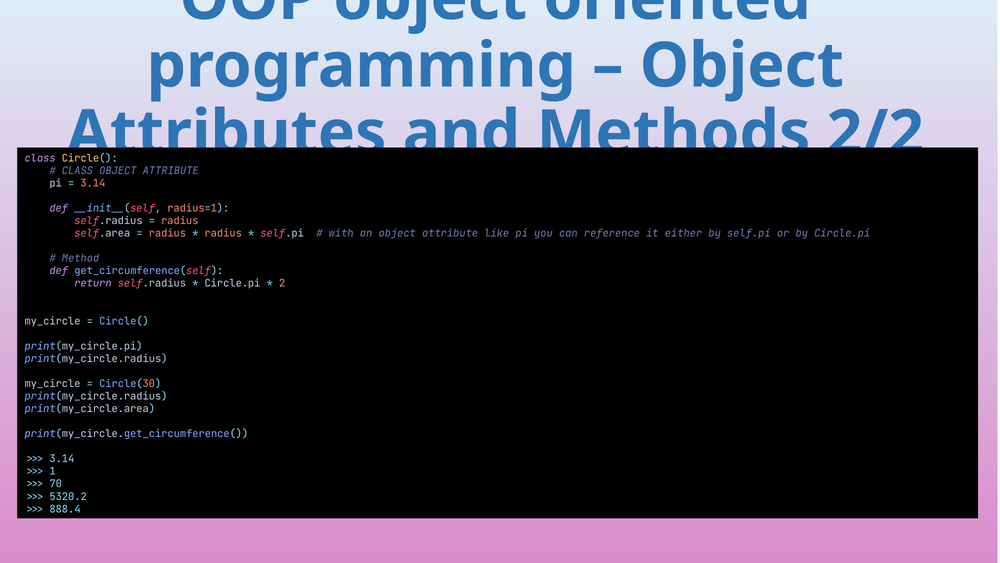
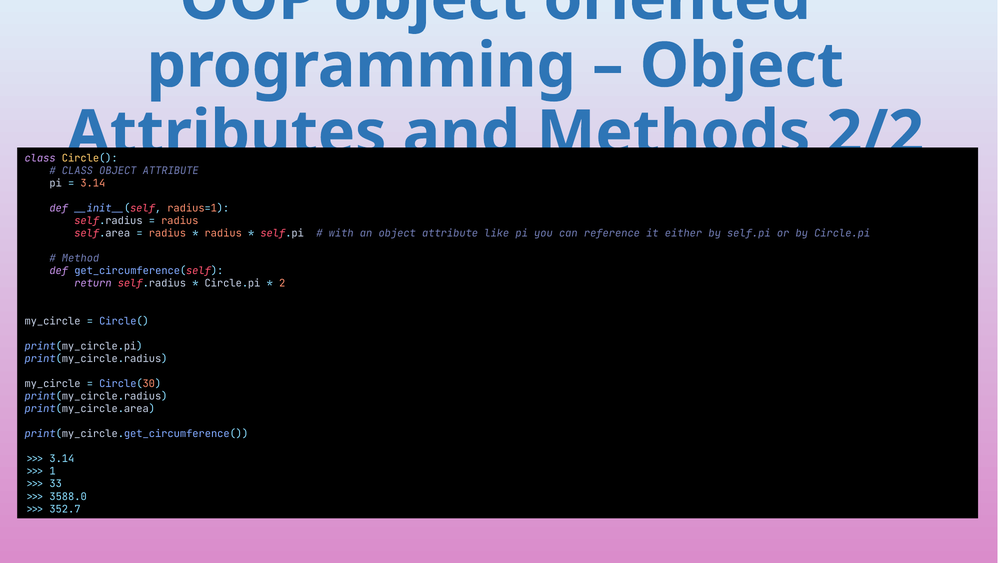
70: 70 -> 33
5320.2: 5320.2 -> 3588.0
888.4: 888.4 -> 352.7
